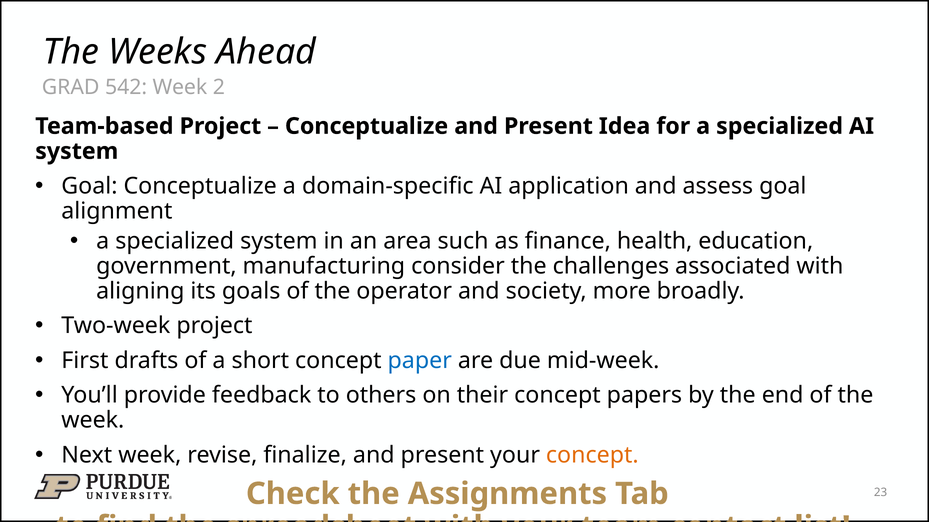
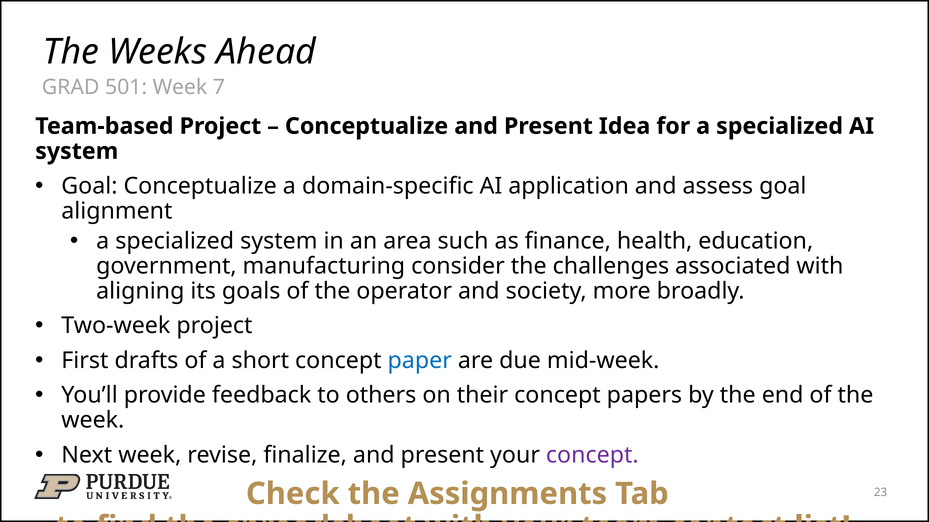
542: 542 -> 501
2: 2 -> 7
concept at (592, 455) colour: orange -> purple
